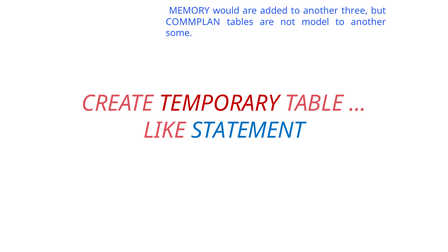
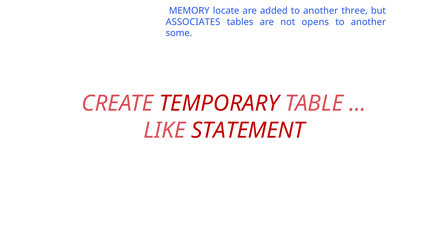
would: would -> locate
COMMPLAN: COMMPLAN -> ASSOCIATES
model: model -> opens
STATEMENT colour: blue -> red
